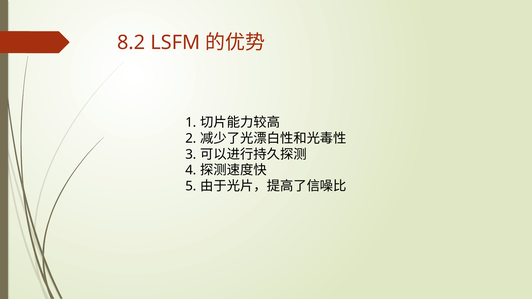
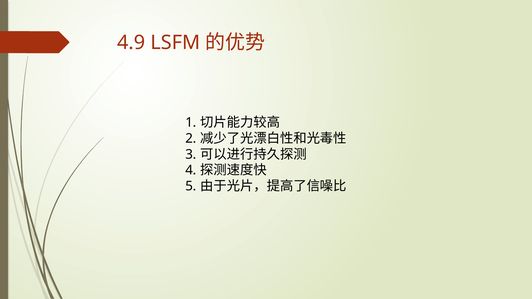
8.2: 8.2 -> 4.9
